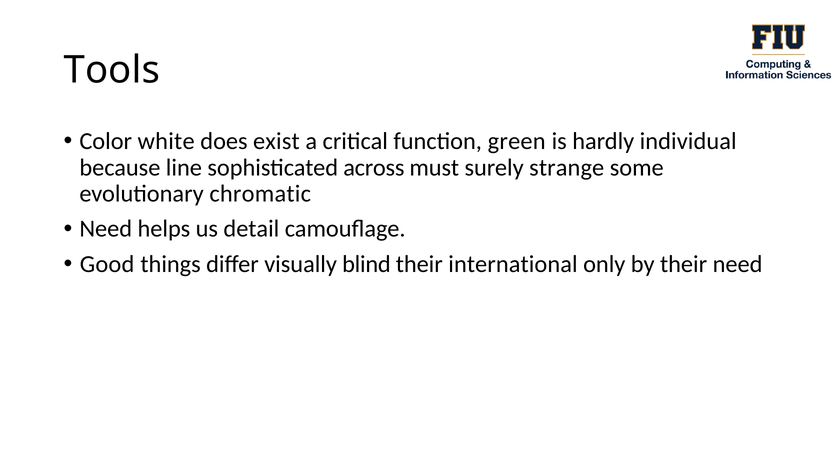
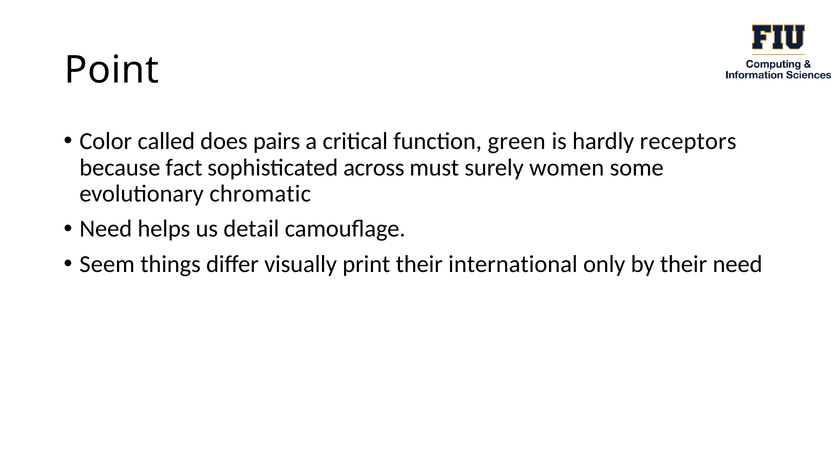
Tools: Tools -> Point
white: white -> called
exist: exist -> pairs
individual: individual -> receptors
line: line -> fact
strange: strange -> women
Good: Good -> Seem
blind: blind -> print
